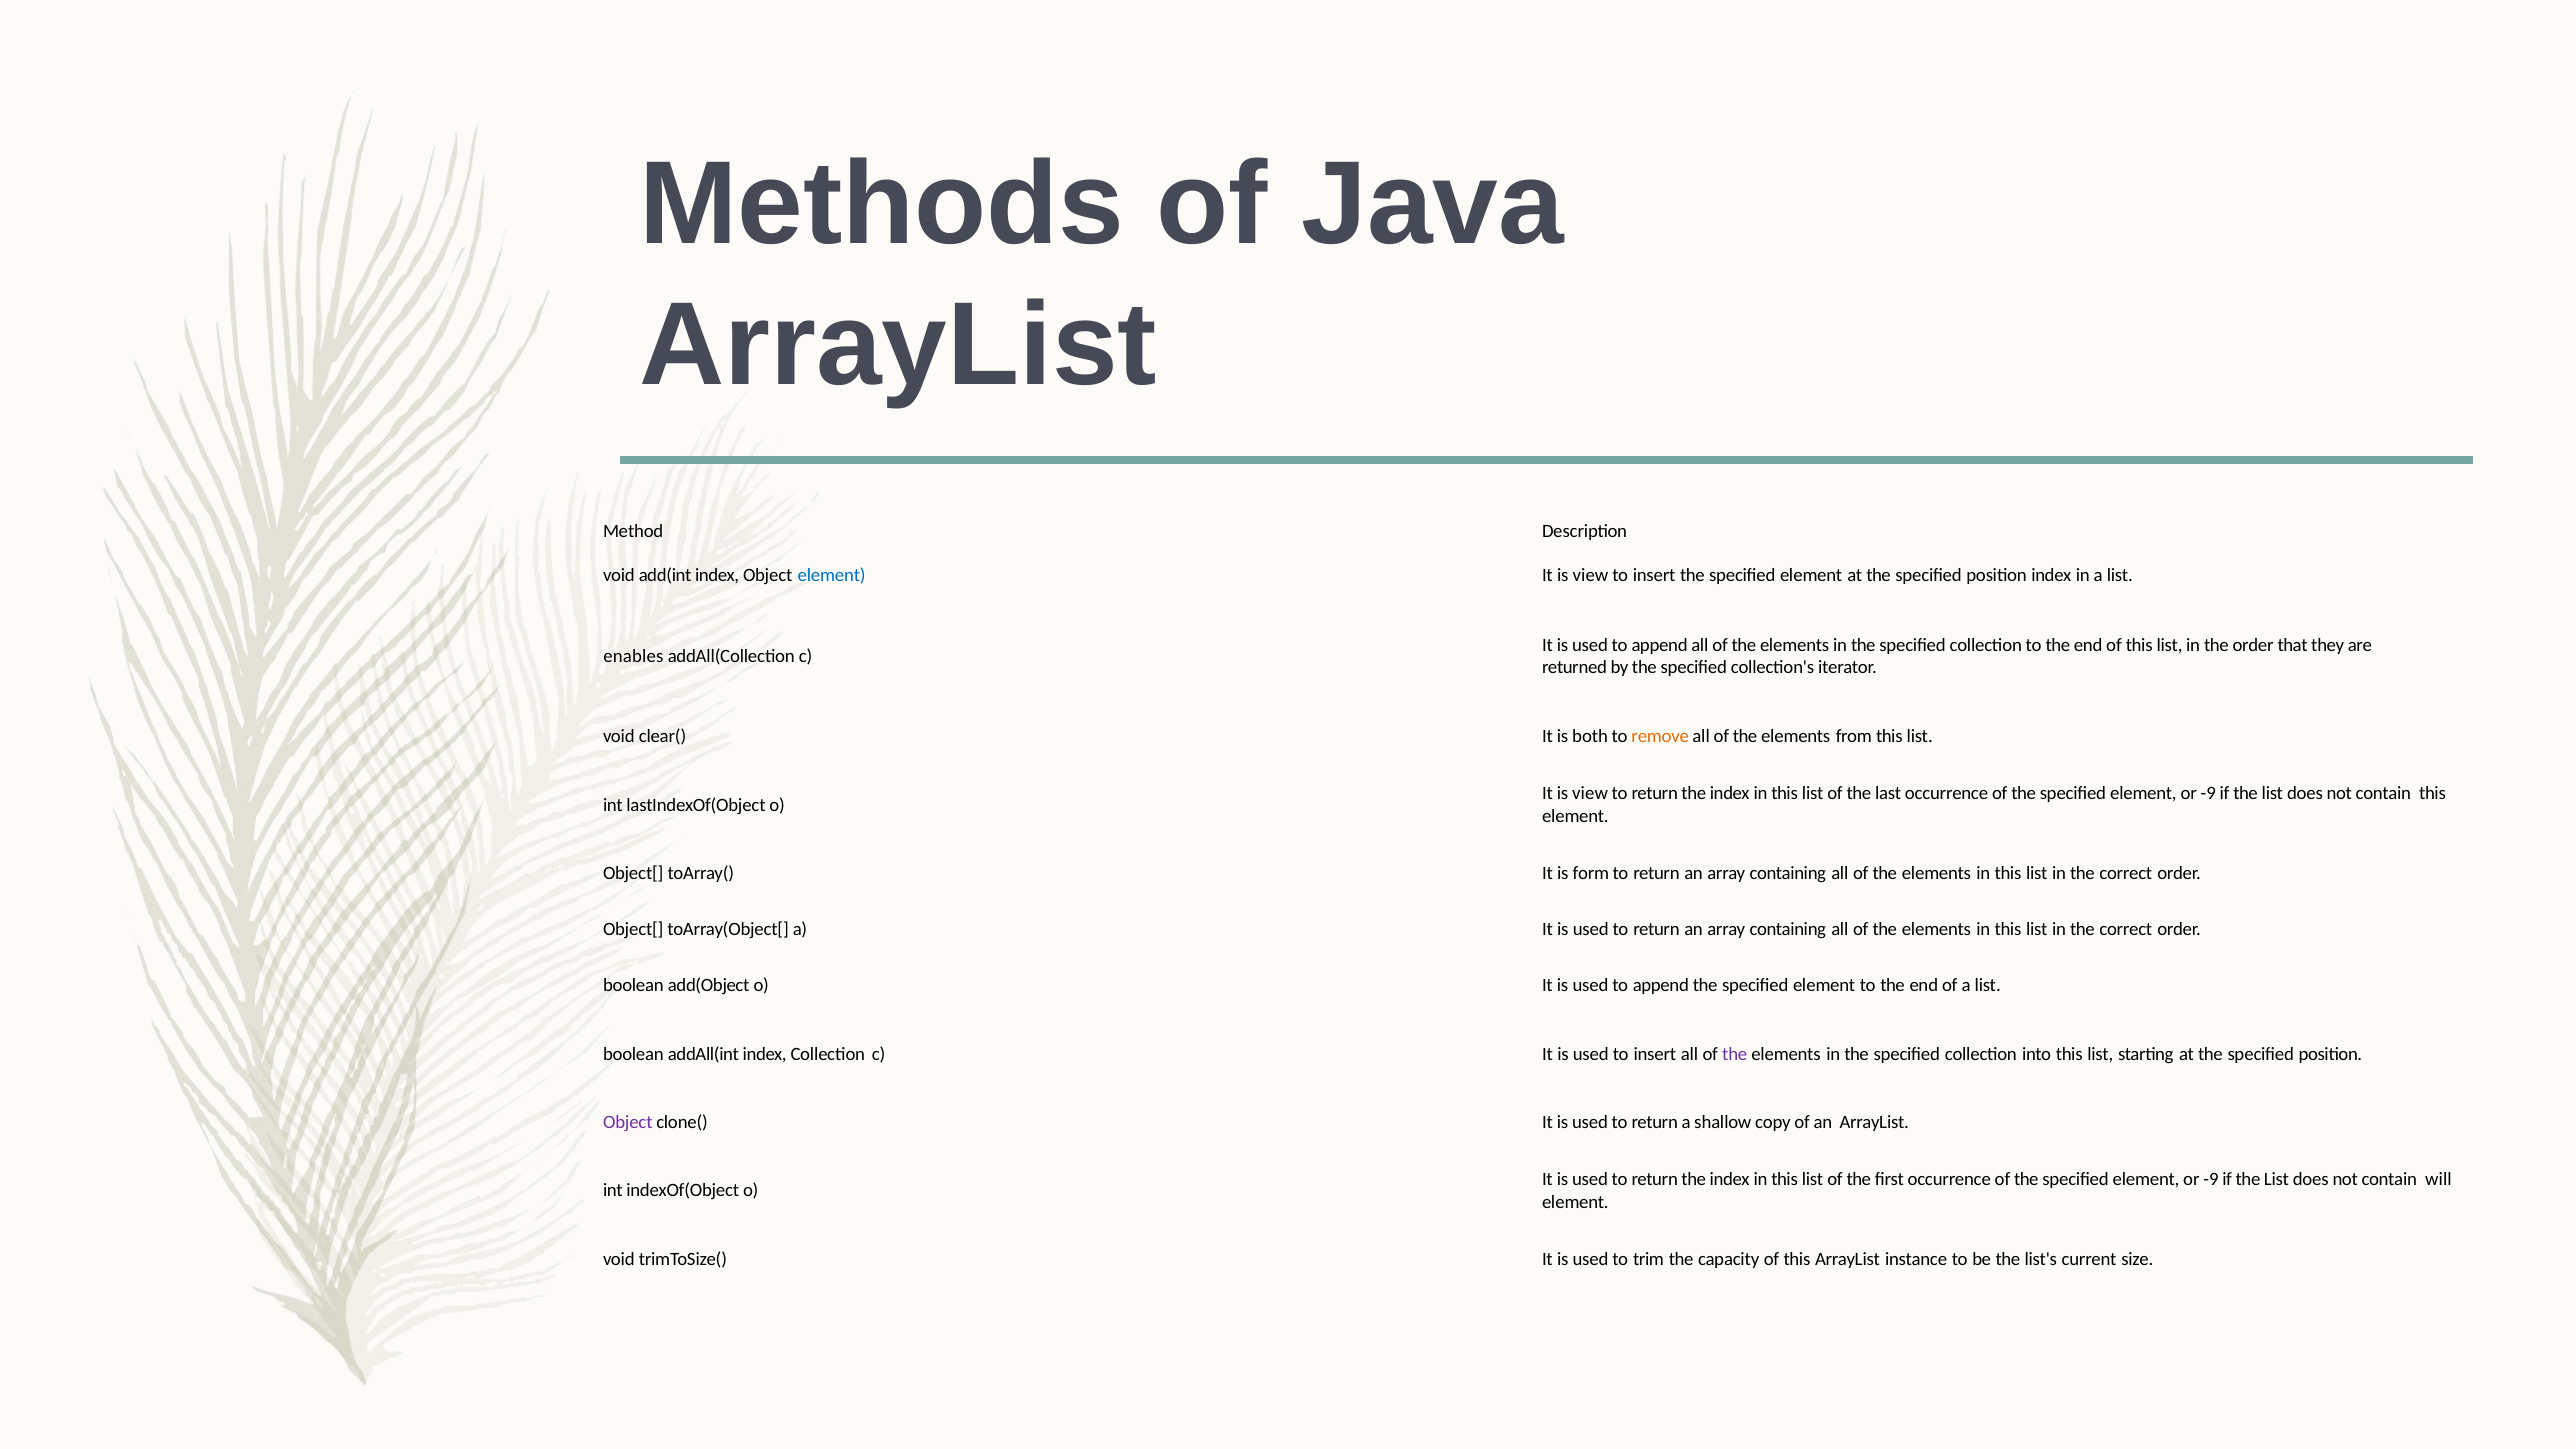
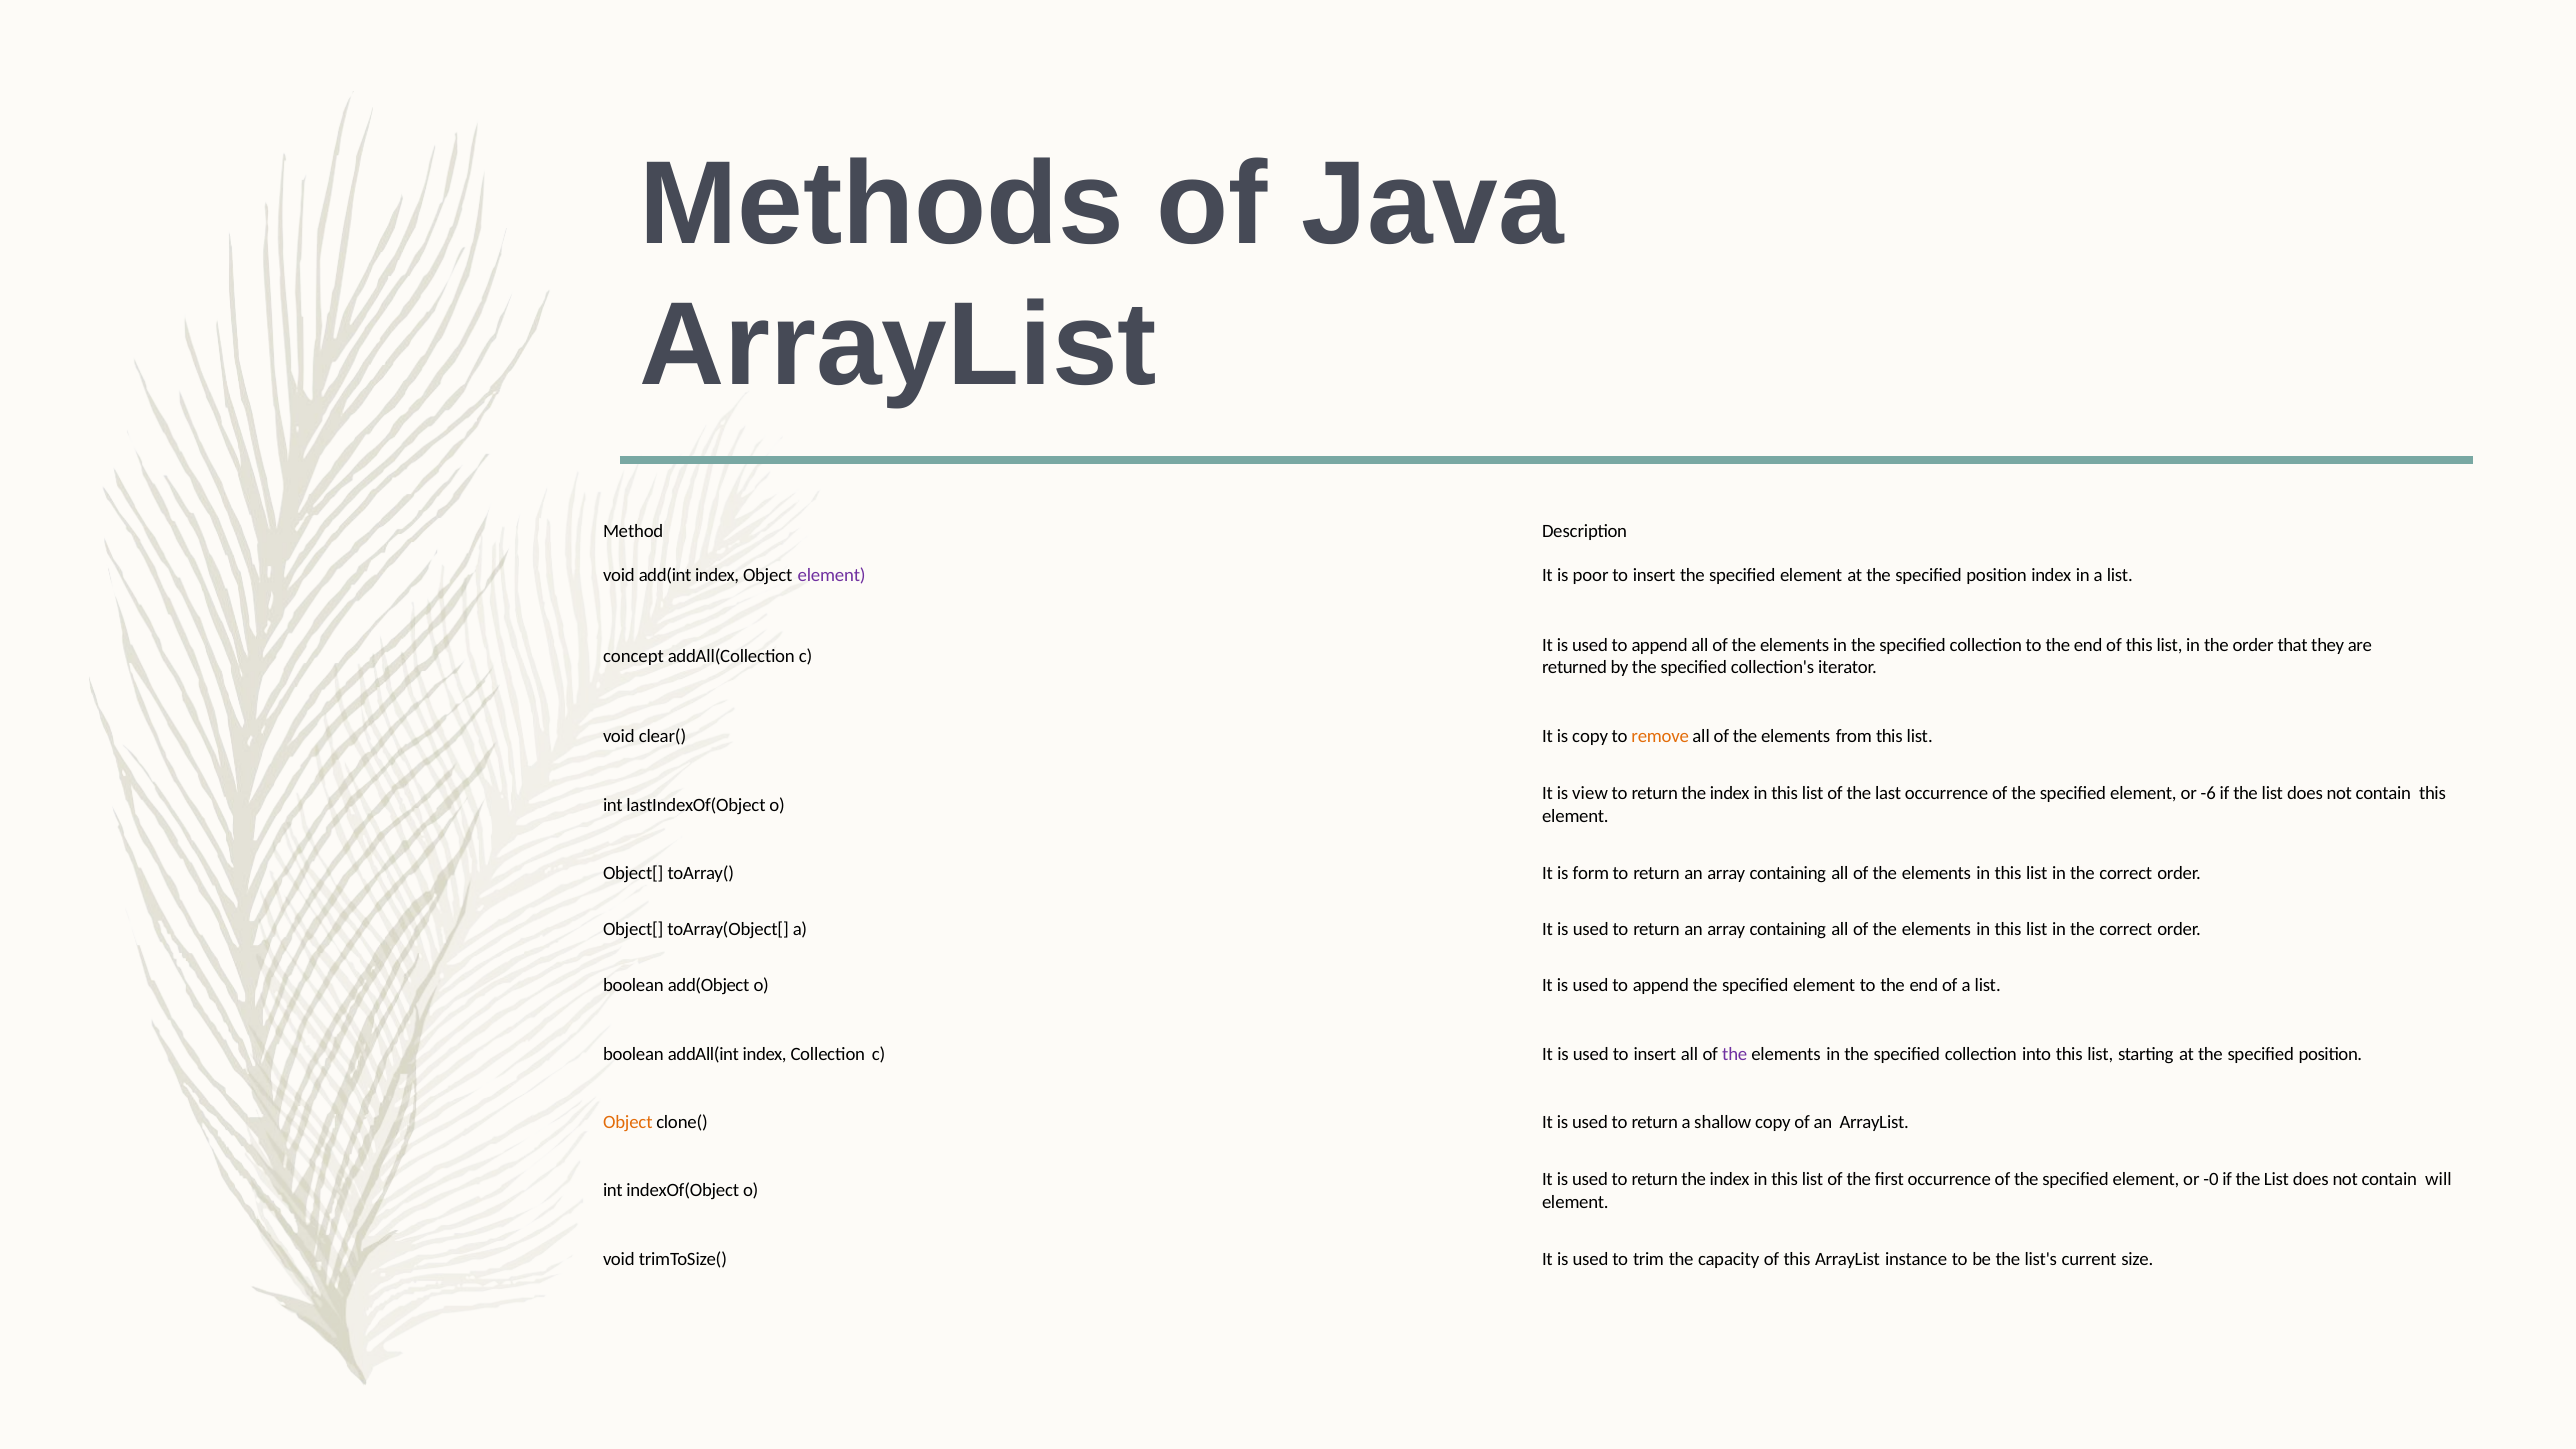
element at (832, 576) colour: blue -> purple
view at (1591, 576): view -> poor
enables: enables -> concept
is both: both -> copy
-9 at (2208, 794): -9 -> -6
Object at (628, 1122) colour: purple -> orange
-9 at (2211, 1179): -9 -> -0
